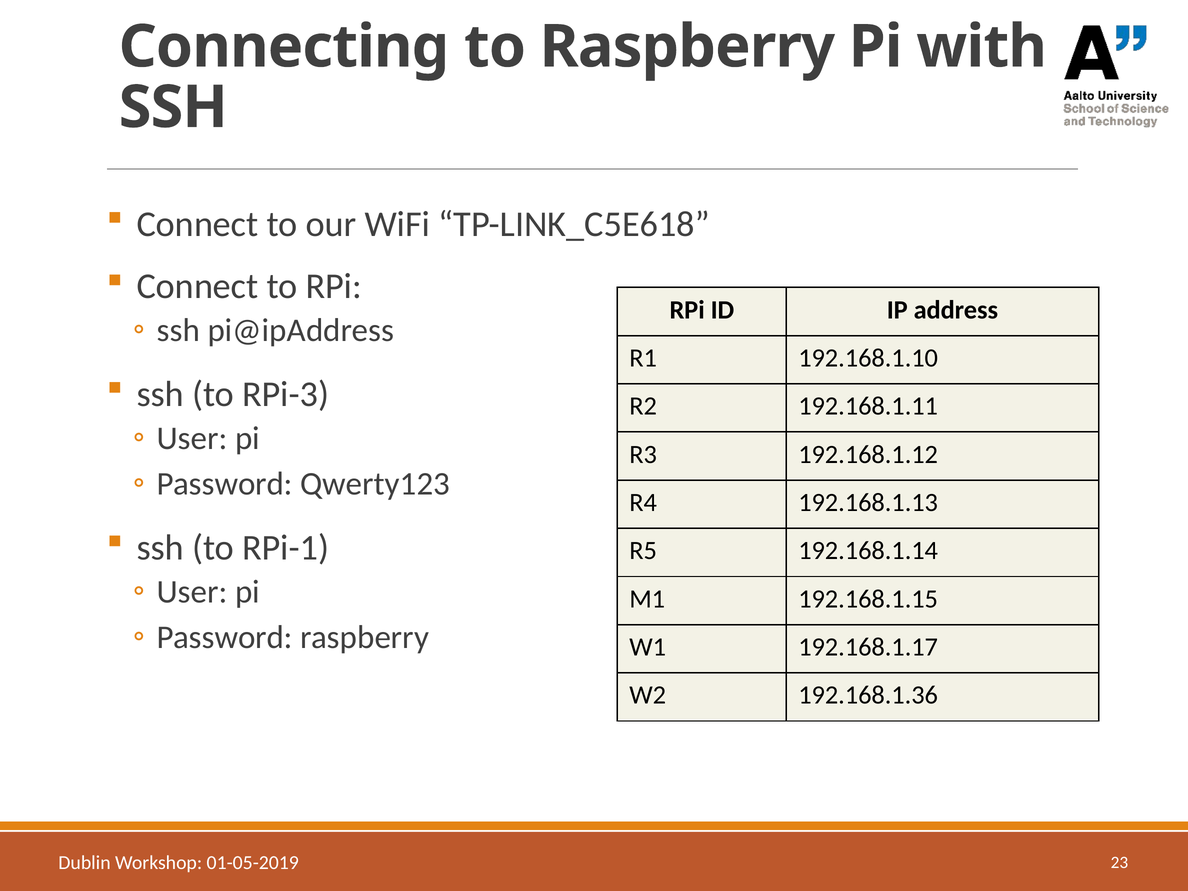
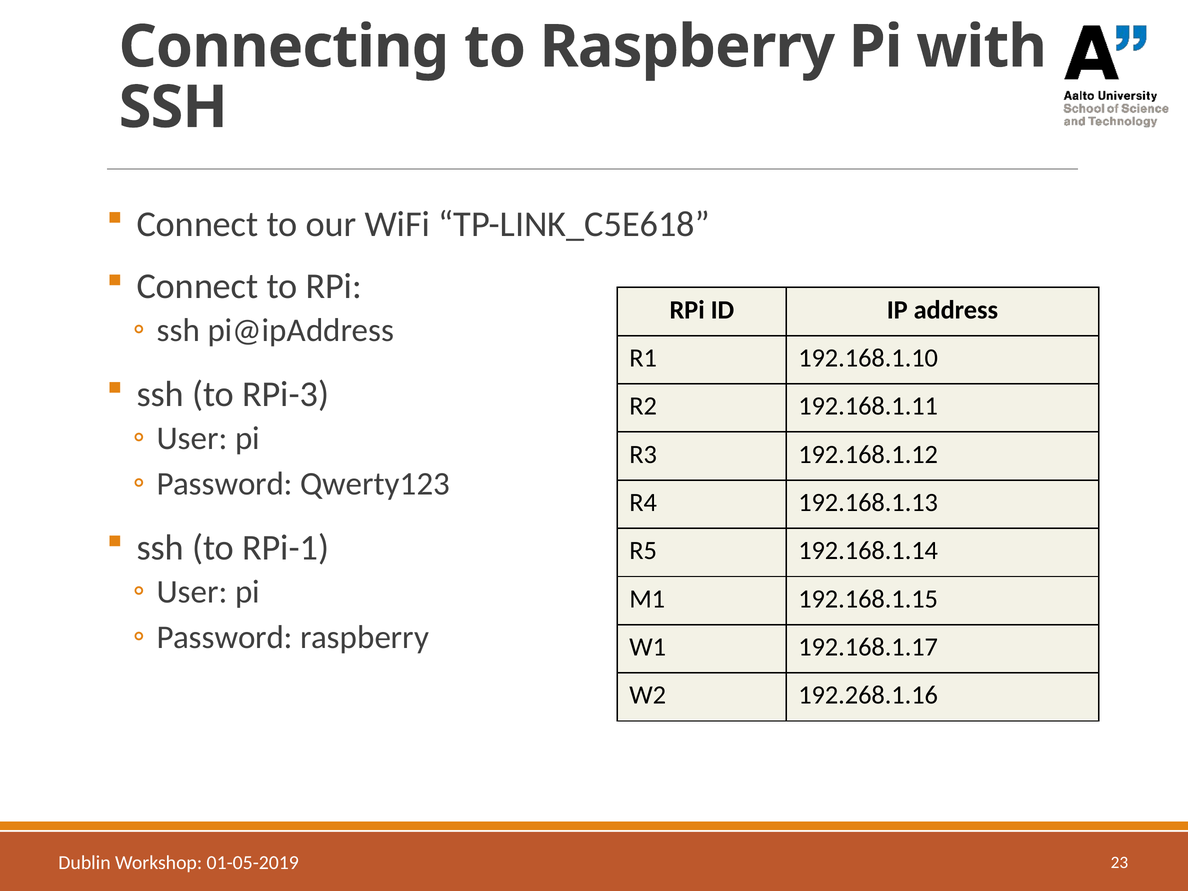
192.168.1.36: 192.168.1.36 -> 192.268.1.16
